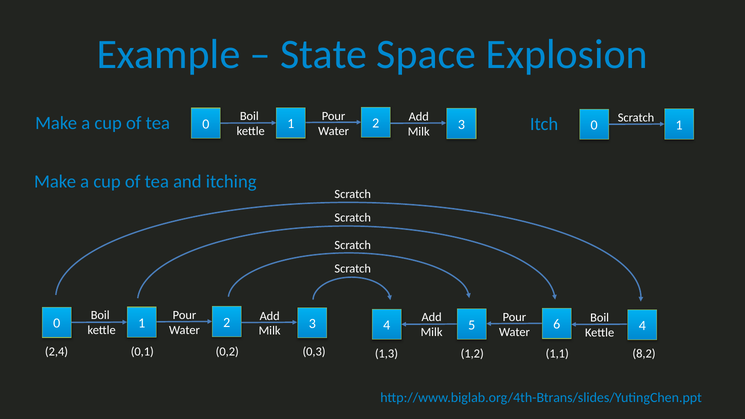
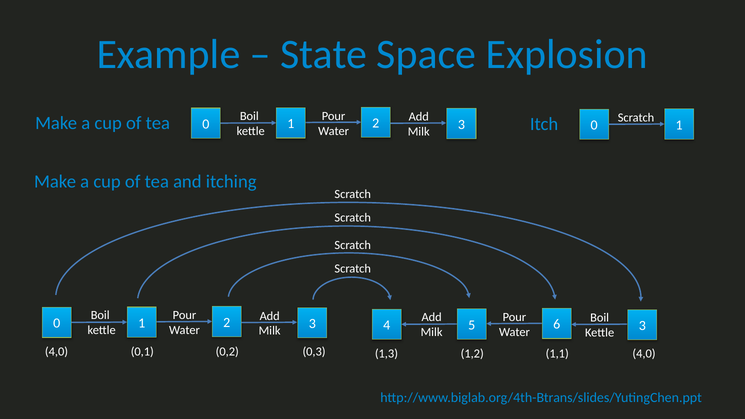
4 at (642, 326): 4 -> 3
2,4 at (56, 352): 2,4 -> 4,0
1,1 8,2: 8,2 -> 4,0
